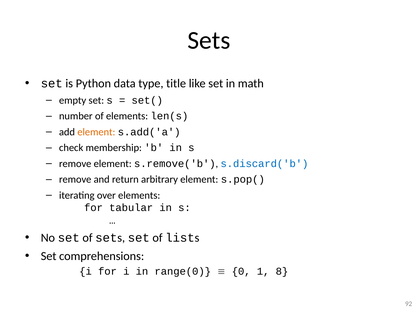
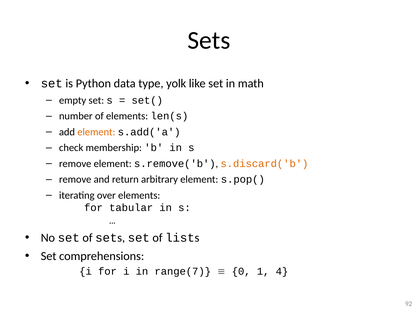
title: title -> yolk
s.discard('b colour: blue -> orange
range(0: range(0 -> range(7
8: 8 -> 4
